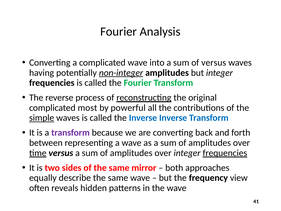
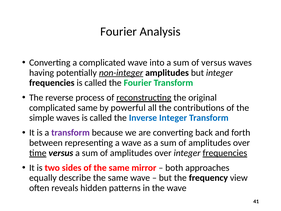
complicated most: most -> same
simple underline: present -> none
Inverse Inverse: Inverse -> Integer
